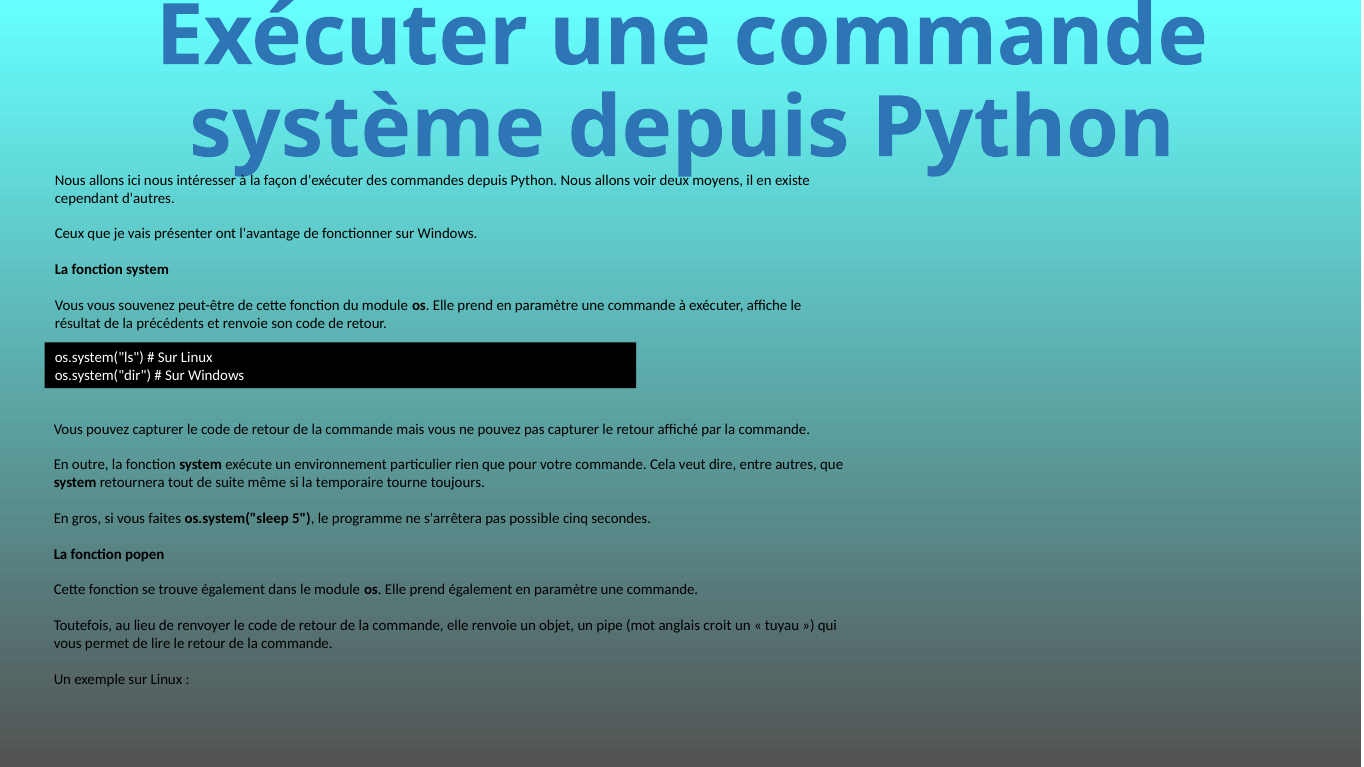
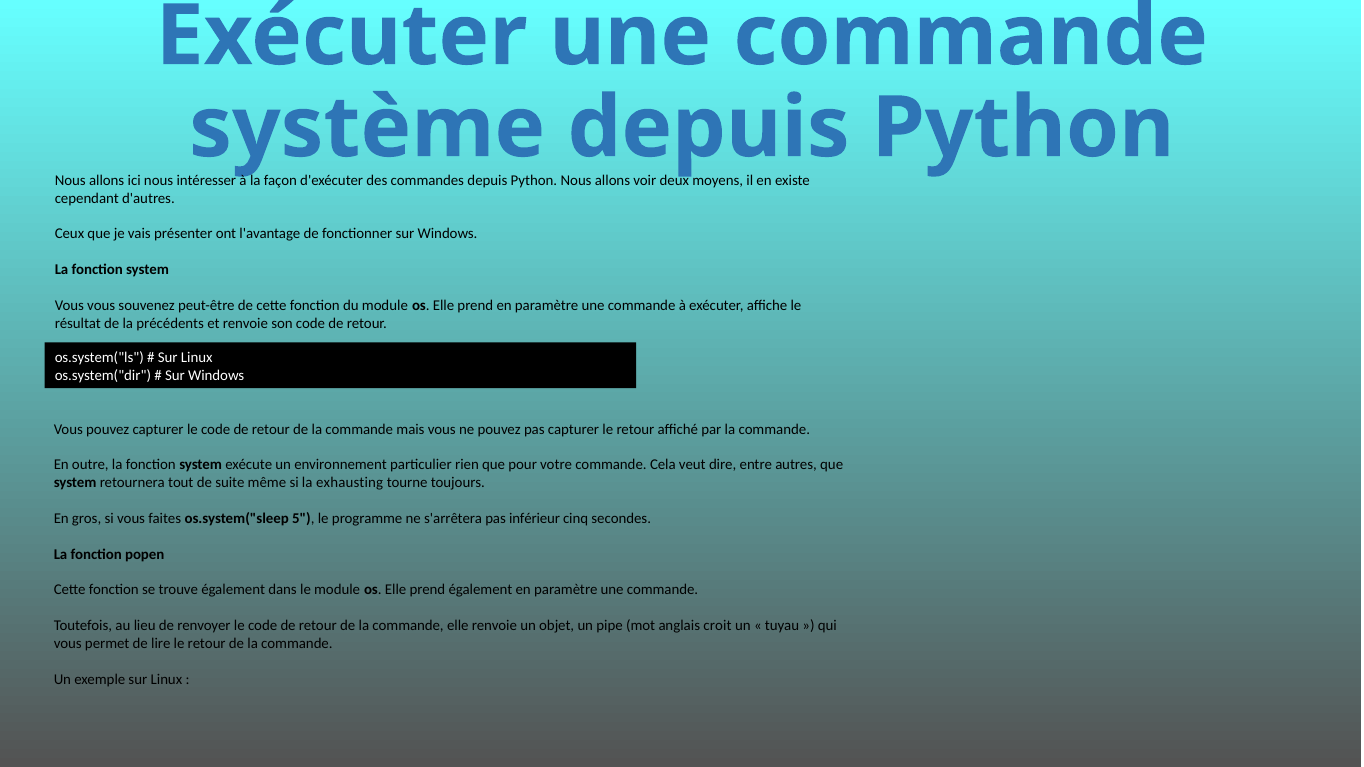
temporaire: temporaire -> exhausting
possible: possible -> inférieur
